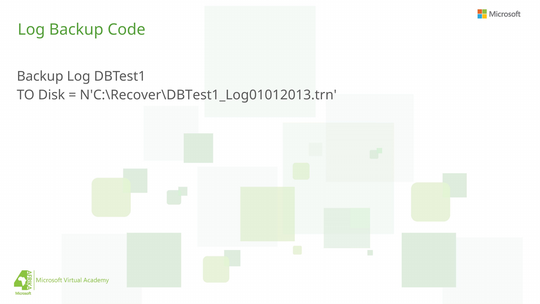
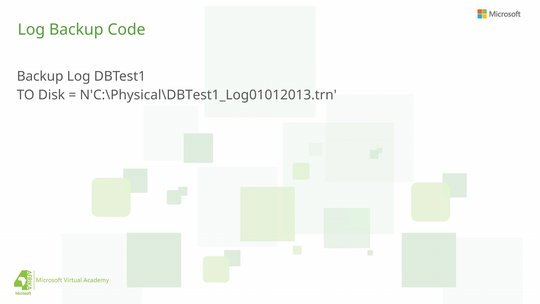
N'C:\Recover\DBTest1_Log01012013.trn: N'C:\Recover\DBTest1_Log01012013.trn -> N'C:\Physical\DBTest1_Log01012013.trn
